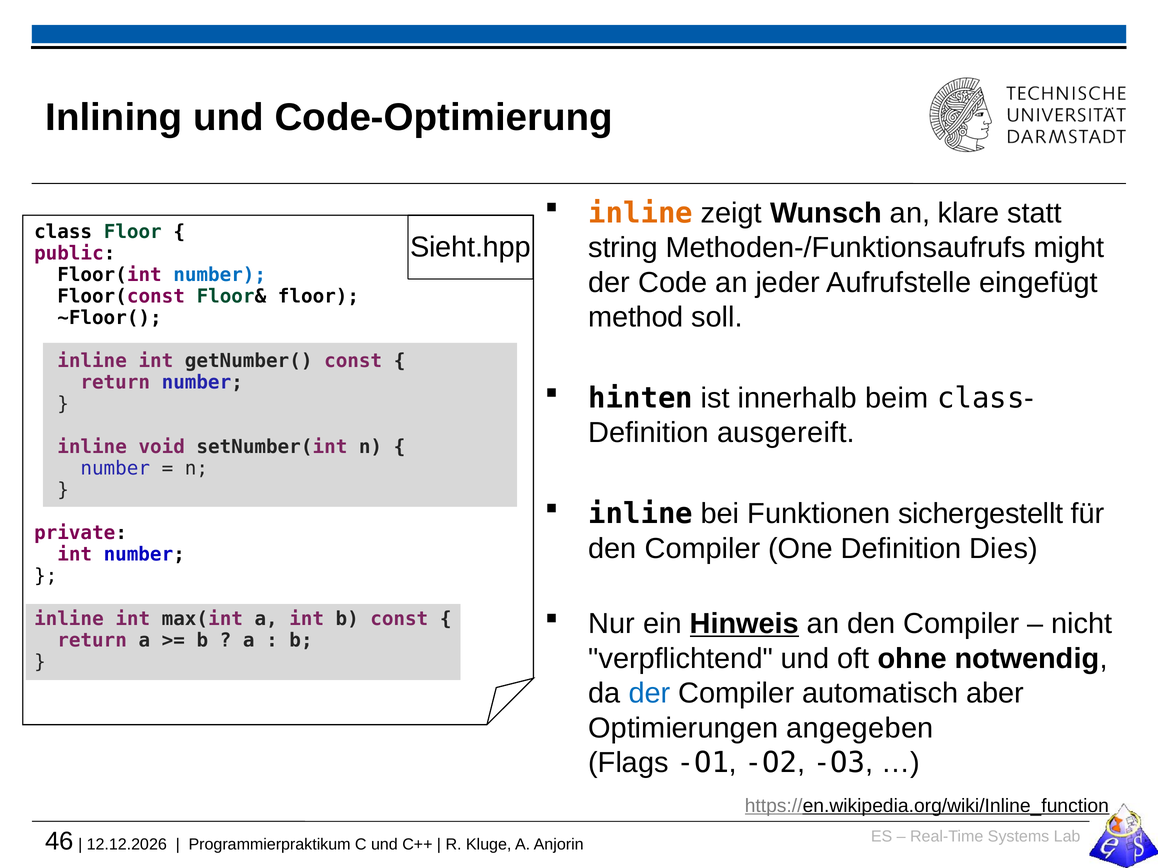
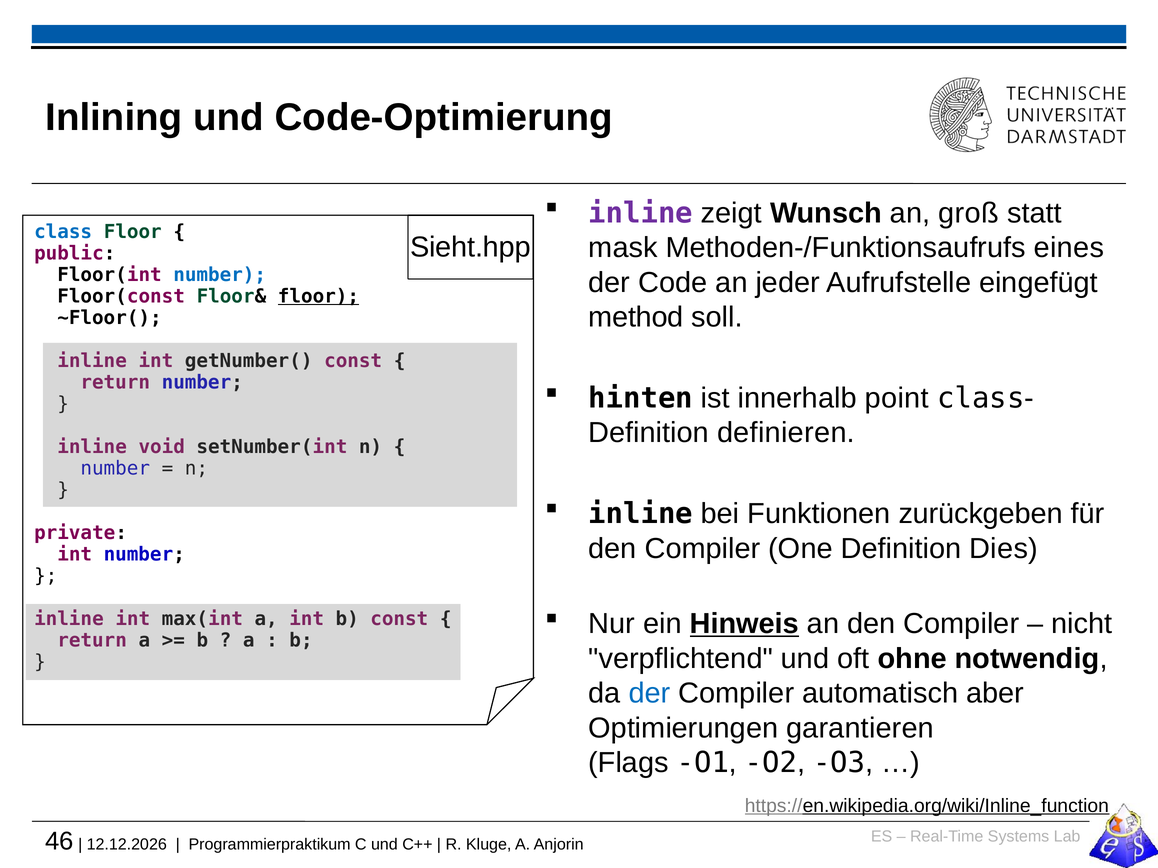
inline at (641, 213) colour: orange -> purple
klare: klare -> groß
class colour: black -> blue
string: string -> mask
might: might -> eines
floor at (318, 296) underline: none -> present
beim: beim -> point
ausgereift: ausgereift -> definieren
sichergestellt: sichergestellt -> zurückgeben
angegeben: angegeben -> garantieren
